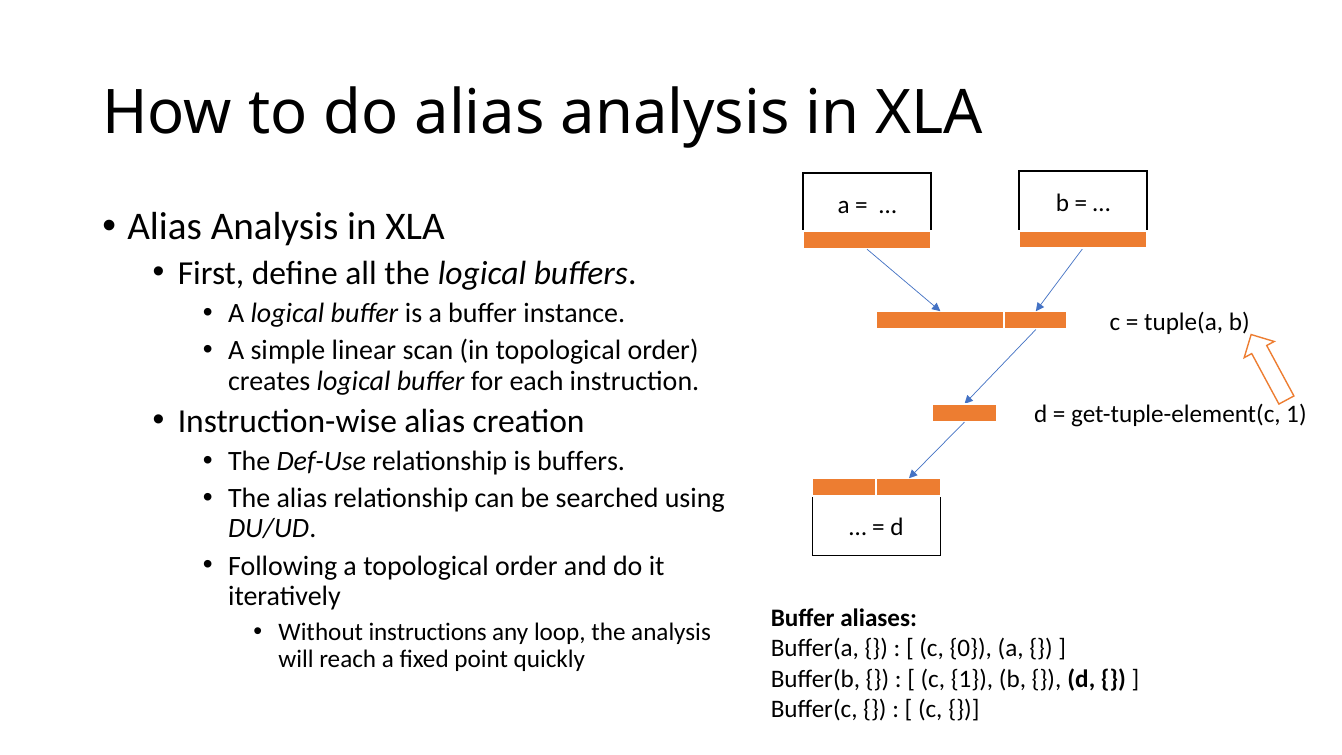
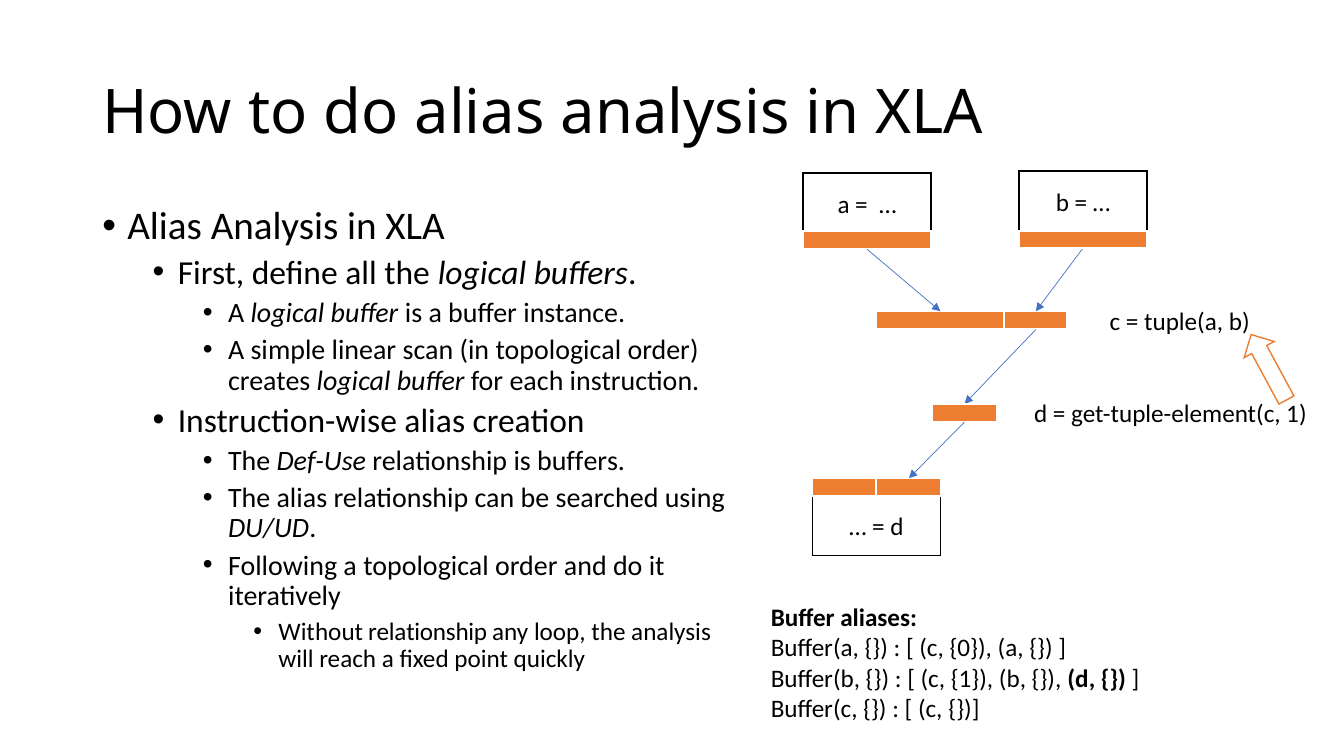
Without instructions: instructions -> relationship
